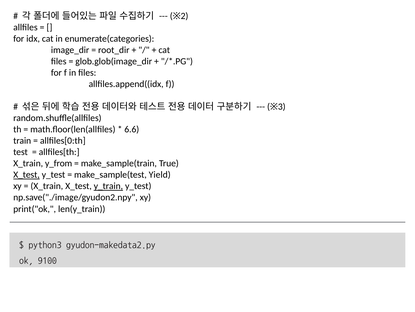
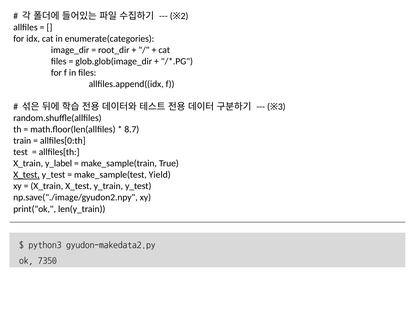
6.6: 6.6 -> 8.7
y_from: y_from -> y_label
y_train underline: present -> none
9100: 9100 -> 7350
